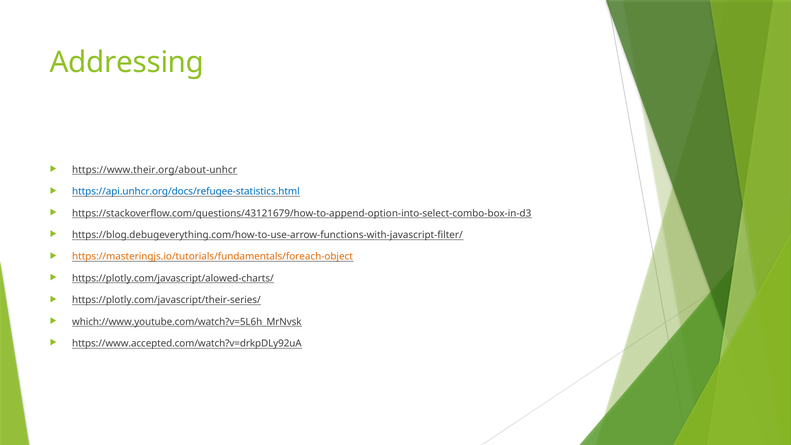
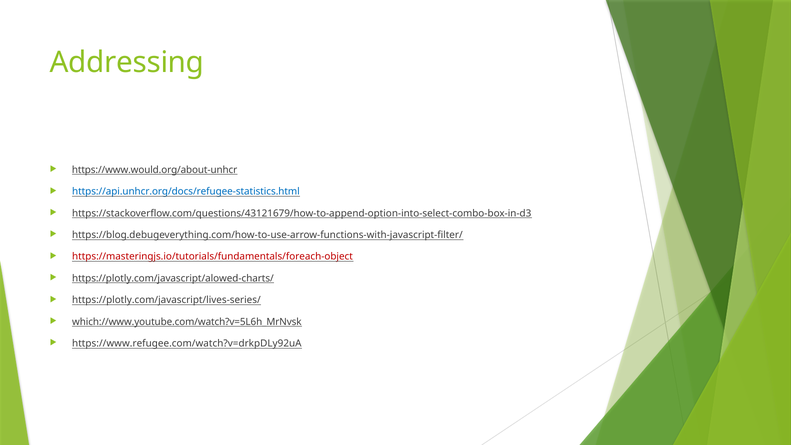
https://www.their.org/about-unhcr: https://www.their.org/about-unhcr -> https://www.would.org/about-unhcr
https://masteringjs.io/tutorials/fundamentals/foreach-object colour: orange -> red
https://plotly.com/javascript/their-series/: https://plotly.com/javascript/their-series/ -> https://plotly.com/javascript/lives-series/
https://www.accepted.com/watch?v=drkpDLy92uA: https://www.accepted.com/watch?v=drkpDLy92uA -> https://www.refugee.com/watch?v=drkpDLy92uA
